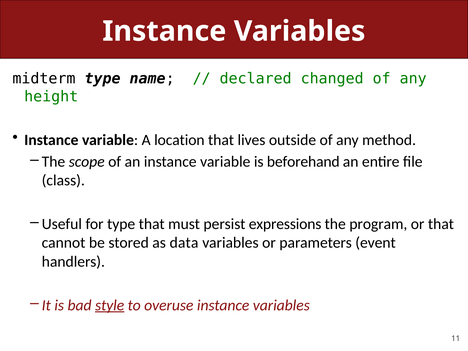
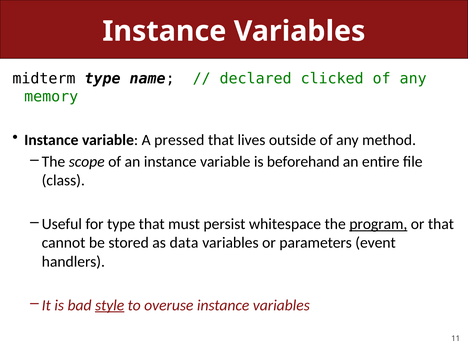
changed: changed -> clicked
height: height -> memory
location: location -> pressed
expressions: expressions -> whitespace
program underline: none -> present
